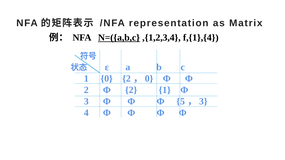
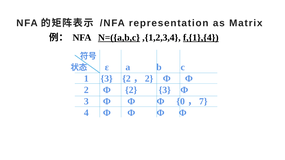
f,{1},{4 underline: none -> present
1 0: 0 -> 3
0 at (149, 79): 0 -> 2
2 1: 1 -> 3
5: 5 -> 0
3 at (203, 102): 3 -> 7
